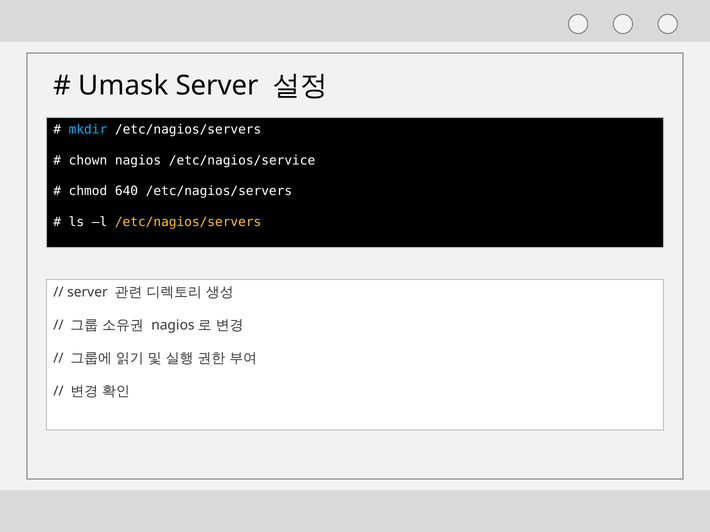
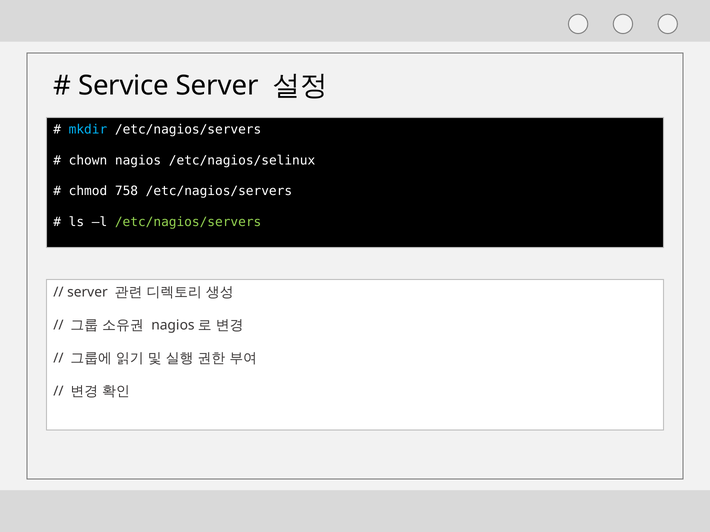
Umask: Umask -> Service
/etc/nagios/service: /etc/nagios/service -> /etc/nagios/selinux
640: 640 -> 758
/etc/nagios/servers at (188, 222) colour: yellow -> light green
